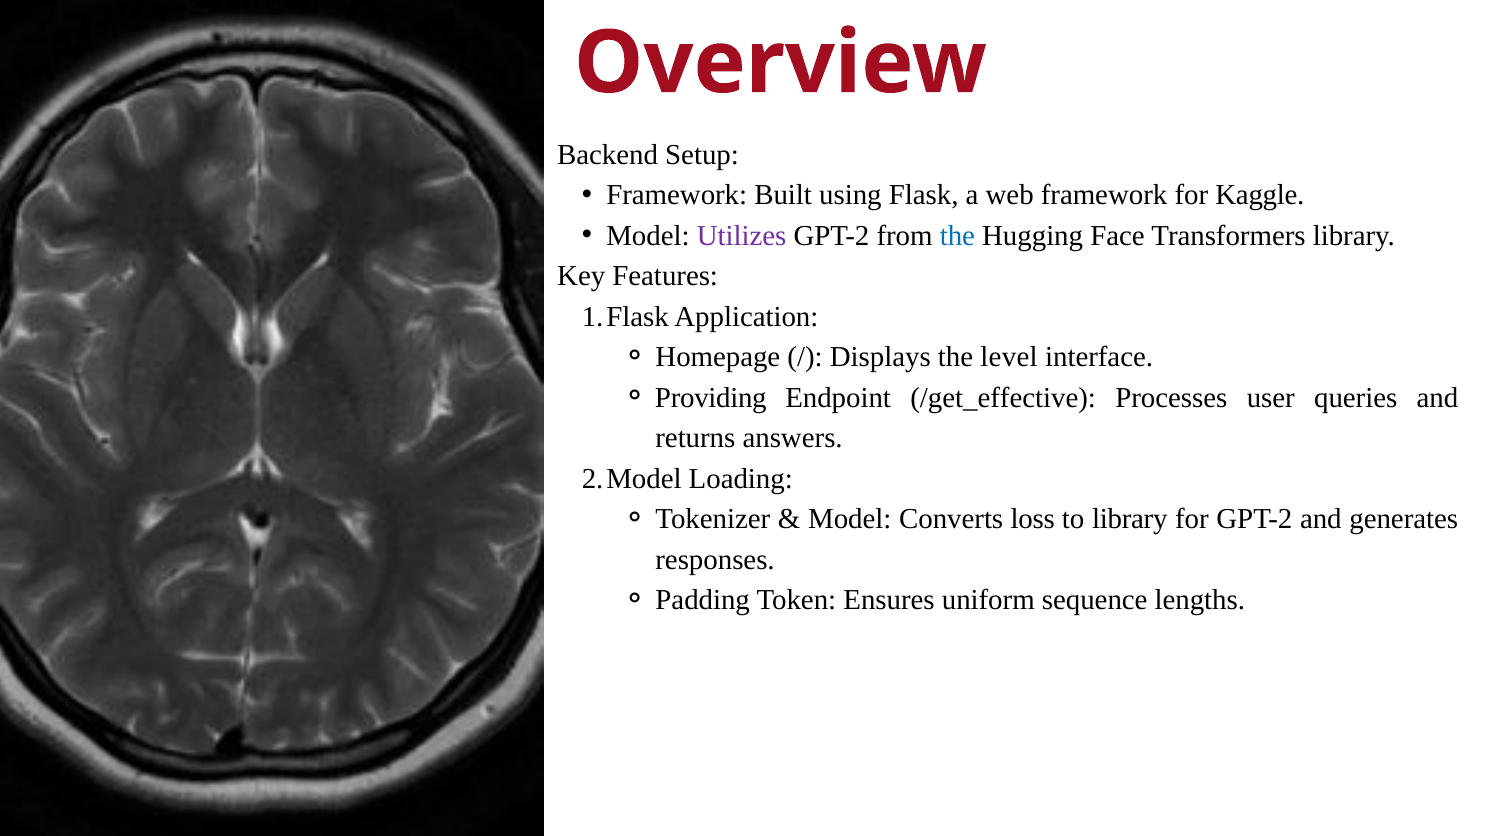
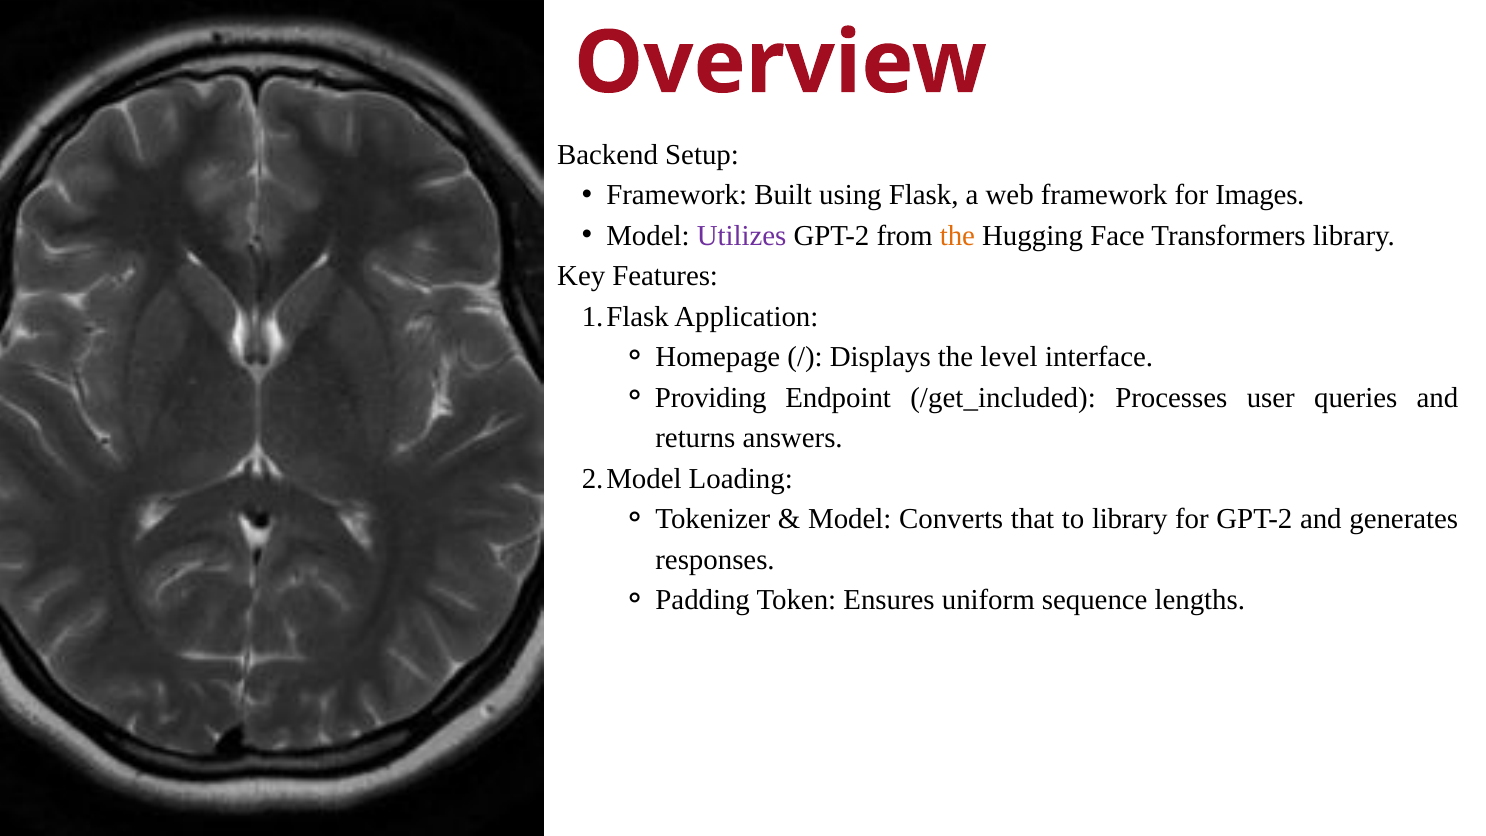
Kaggle: Kaggle -> Images
the at (957, 236) colour: blue -> orange
/get_effective: /get_effective -> /get_included
loss: loss -> that
